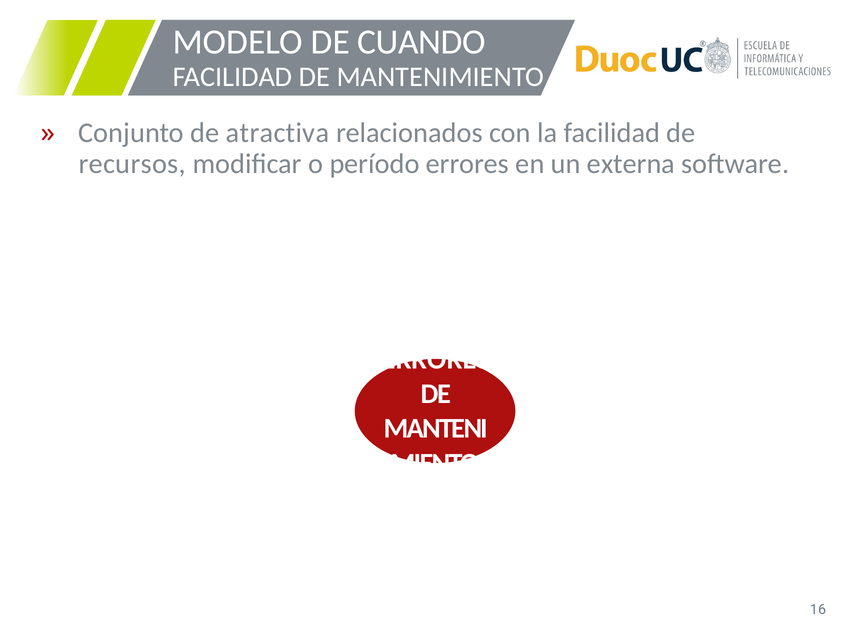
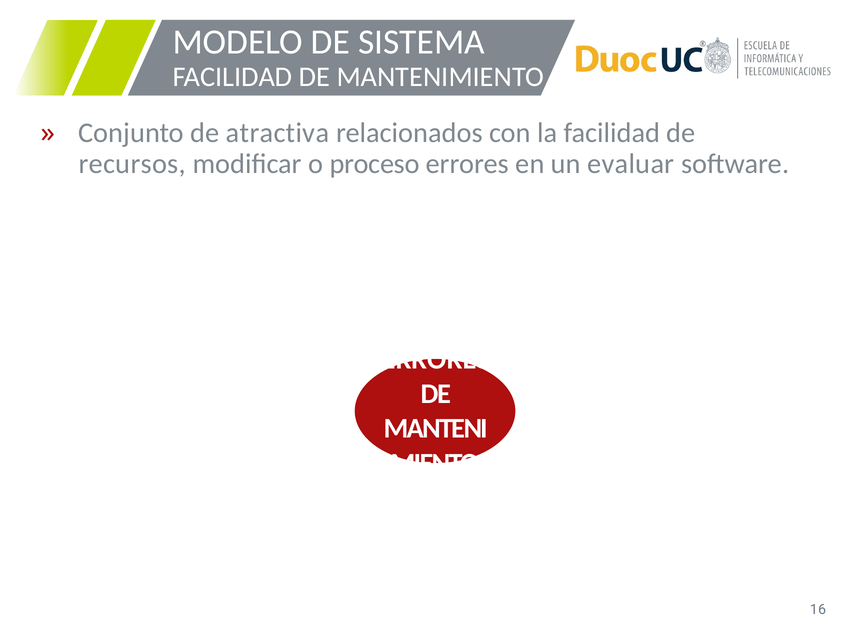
CUANDO: CUANDO -> SISTEMA
período: período -> proceso
externa: externa -> evaluar
